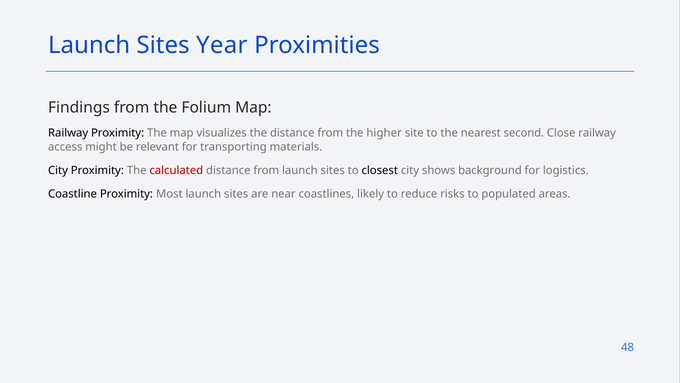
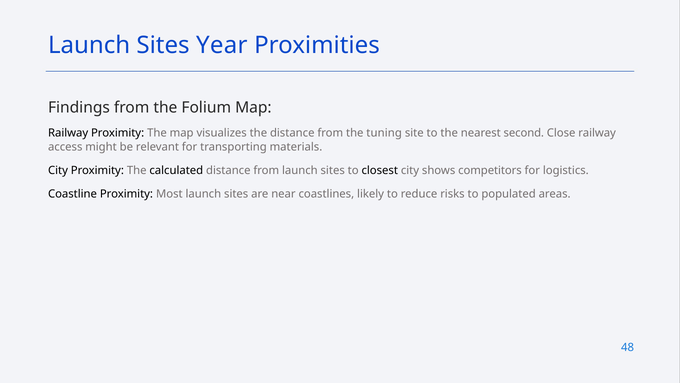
higher: higher -> tuning
calculated colour: red -> black
background: background -> competitors
